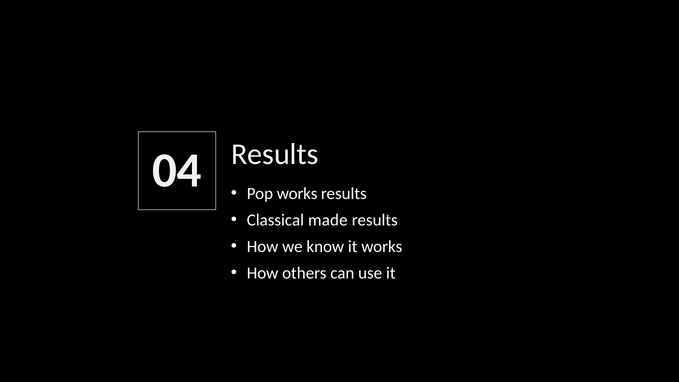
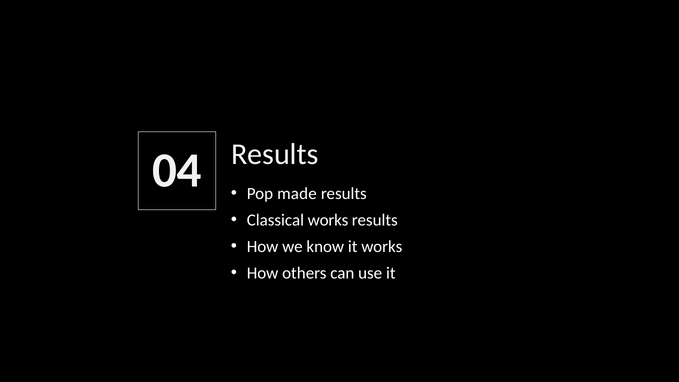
Pop works: works -> made
Classical made: made -> works
